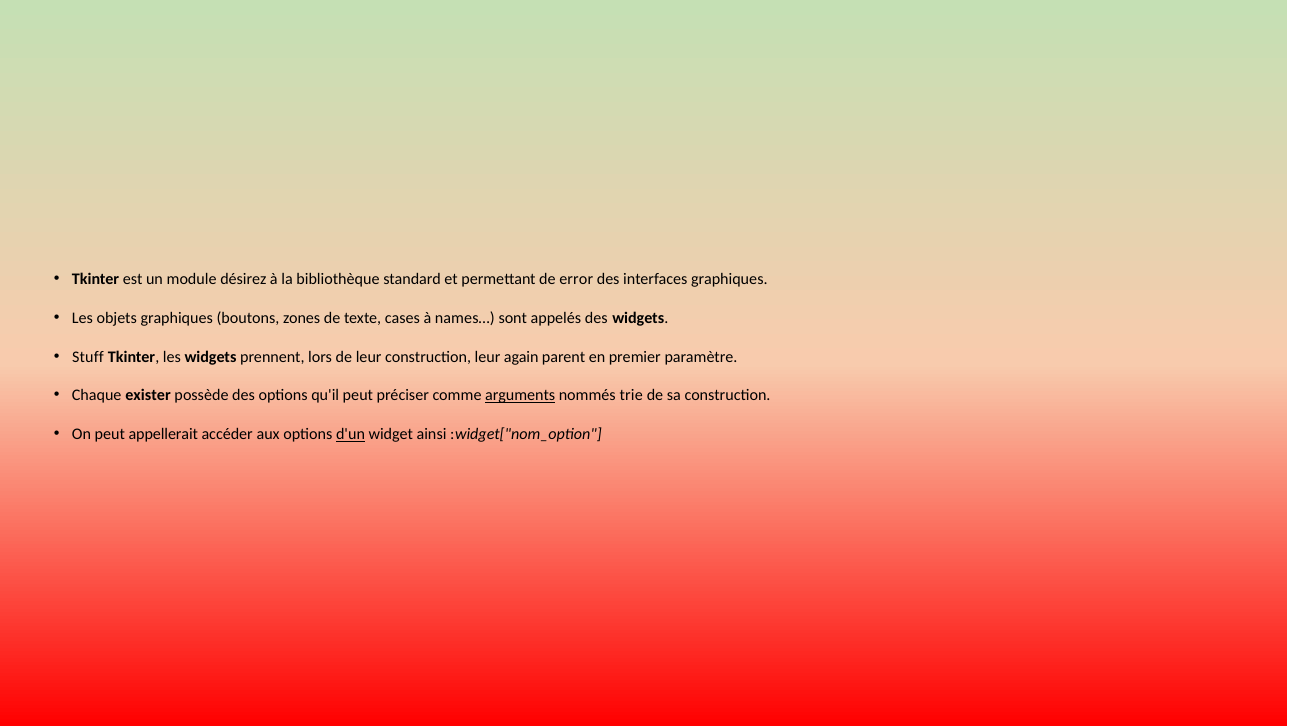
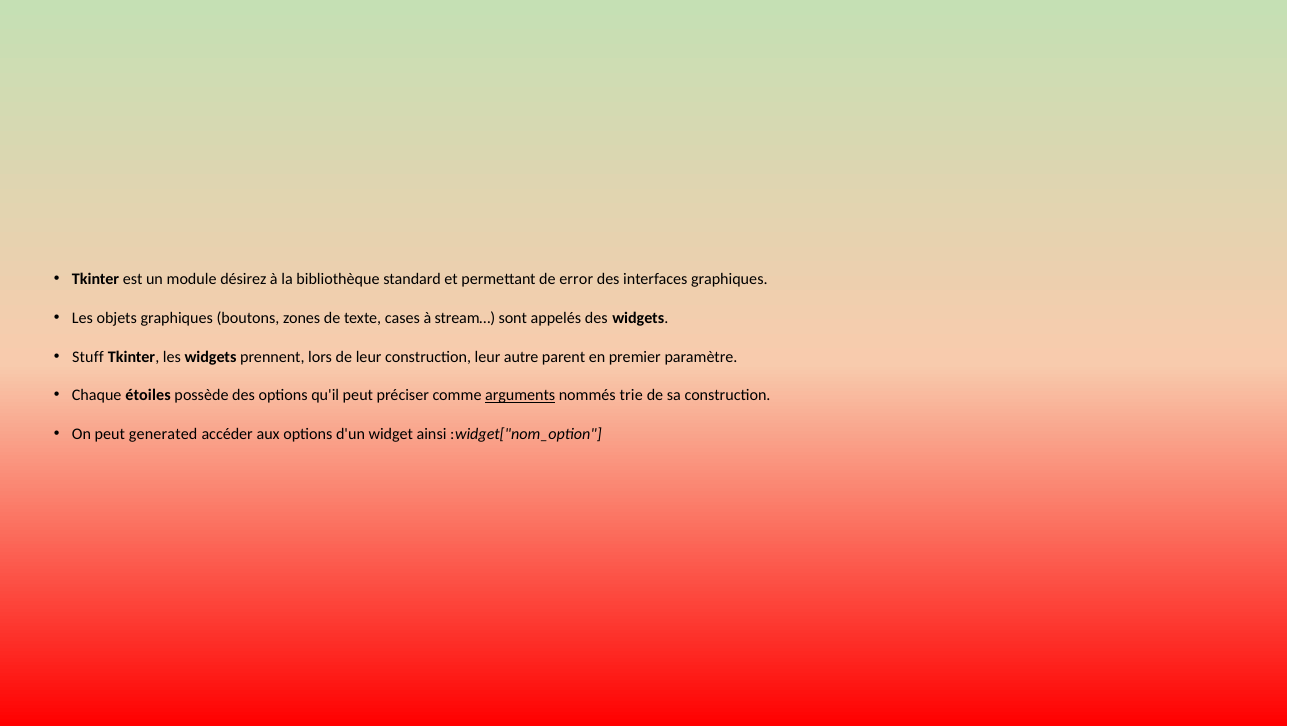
names…: names… -> stream…
again: again -> autre
exister: exister -> étoiles
appellerait: appellerait -> generated
d'un underline: present -> none
